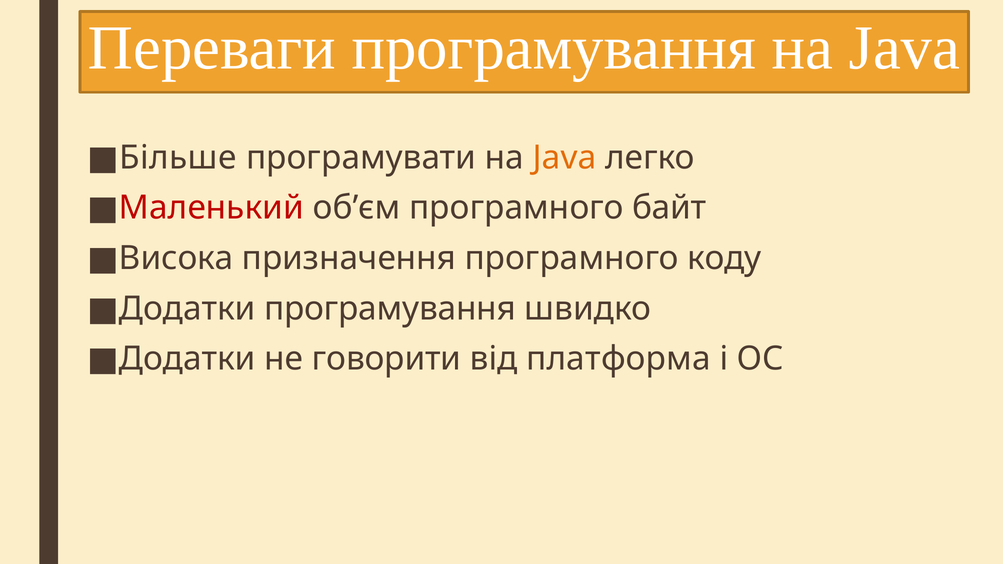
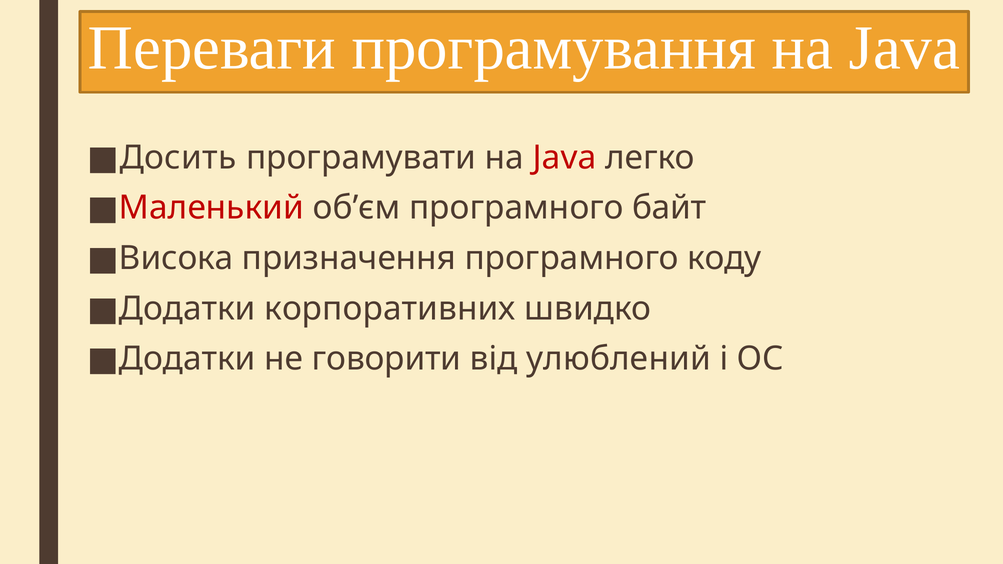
Більше: Більше -> Досить
Java at (565, 158) colour: orange -> red
Додатки програмування: програмування -> корпоративних
платформа: платформа -> улюблений
